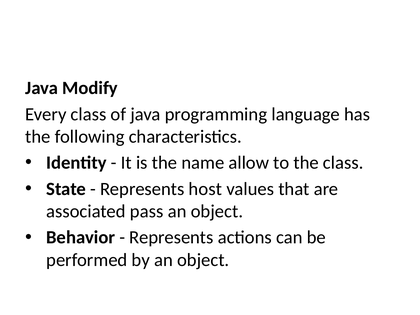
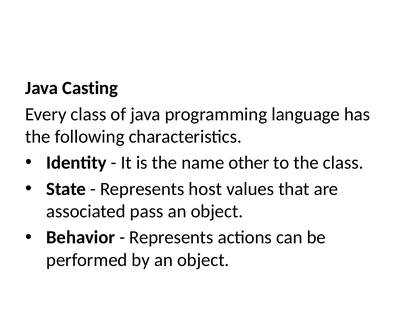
Modify: Modify -> Casting
allow: allow -> other
